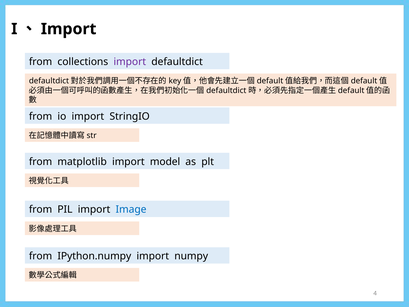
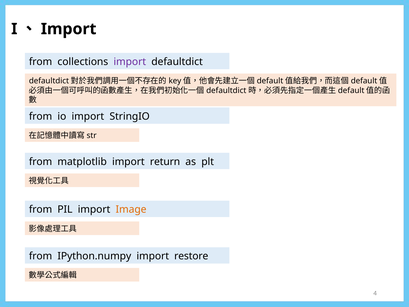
model: model -> return
Image colour: blue -> orange
numpy: numpy -> restore
